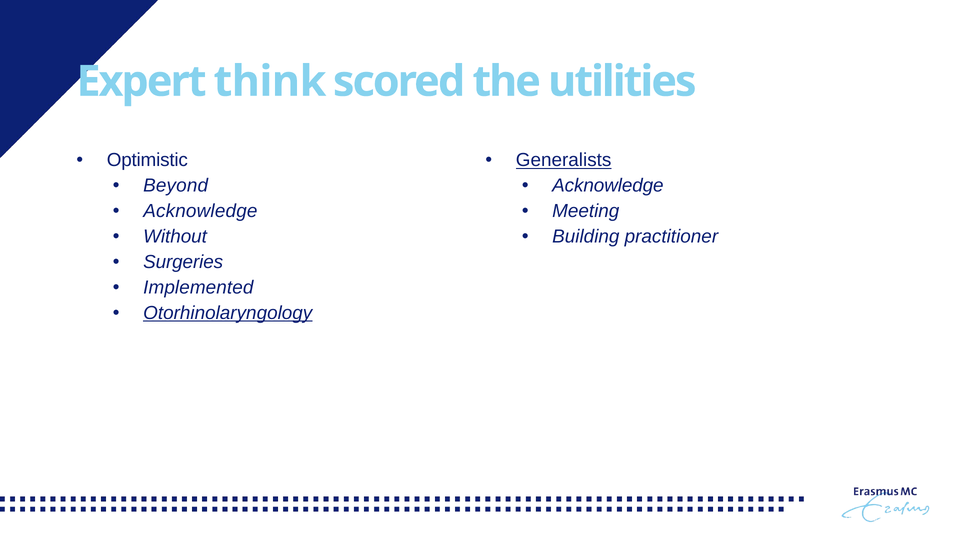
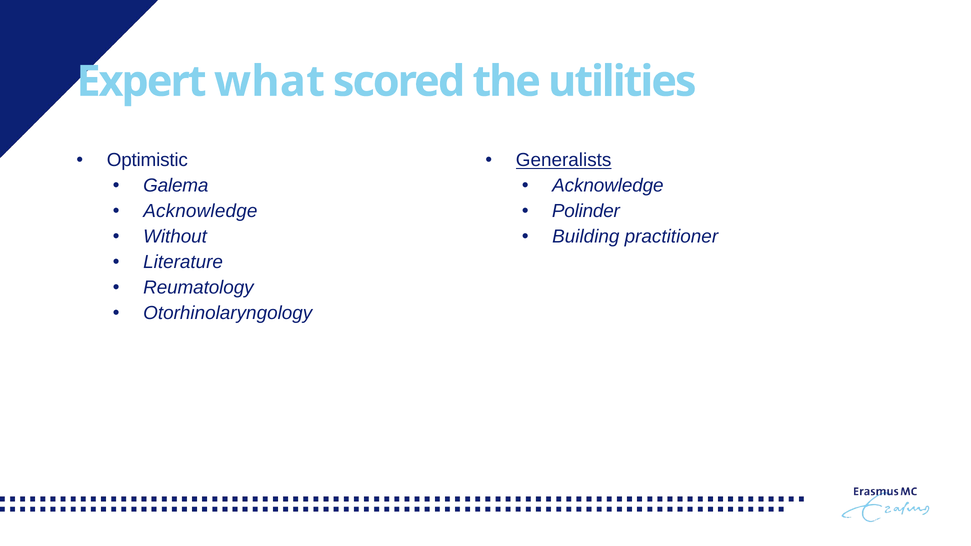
think: think -> what
Beyond: Beyond -> Galema
Meeting: Meeting -> Polinder
Surgeries: Surgeries -> Literature
Implemented: Implemented -> Reumatology
Otorhinolaryngology underline: present -> none
